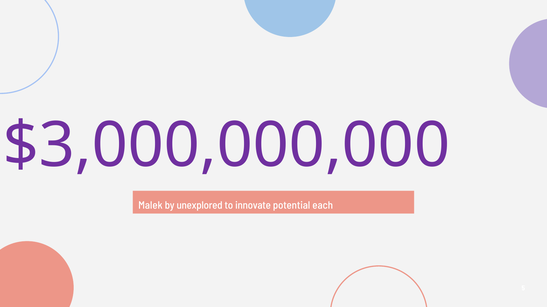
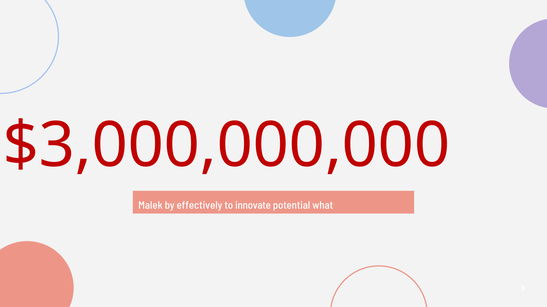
$3,000,000,000 colour: purple -> red
unexplored: unexplored -> effectively
each: each -> what
